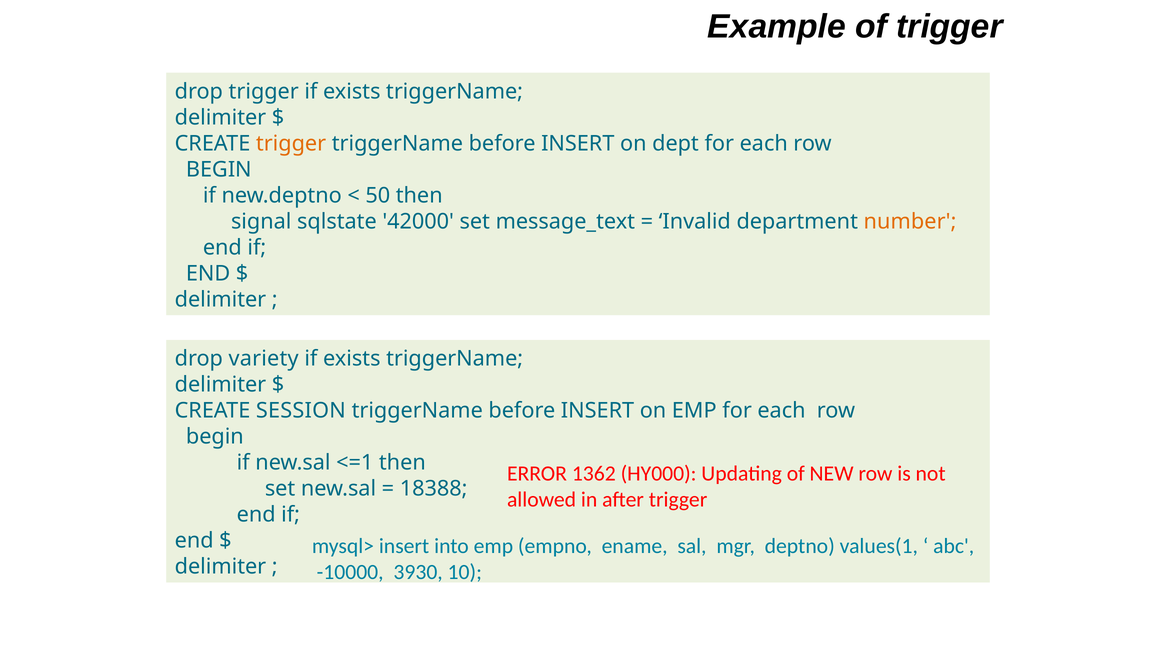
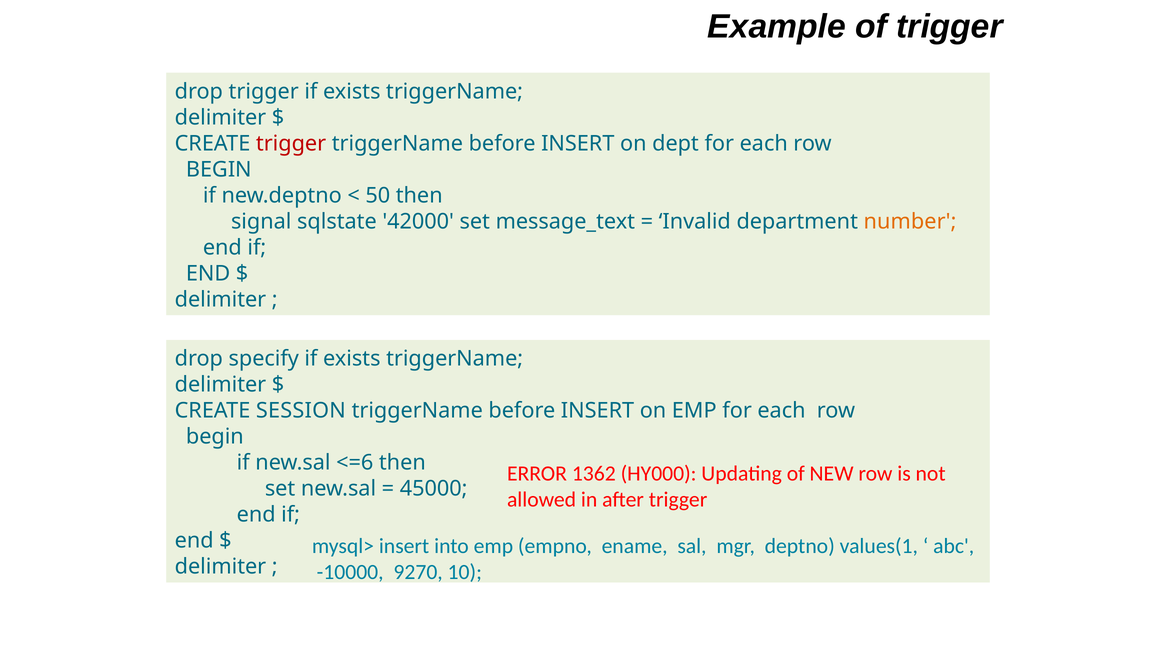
trigger at (291, 144) colour: orange -> red
variety: variety -> specify
<=1: <=1 -> <=6
18388: 18388 -> 45000
3930: 3930 -> 9270
